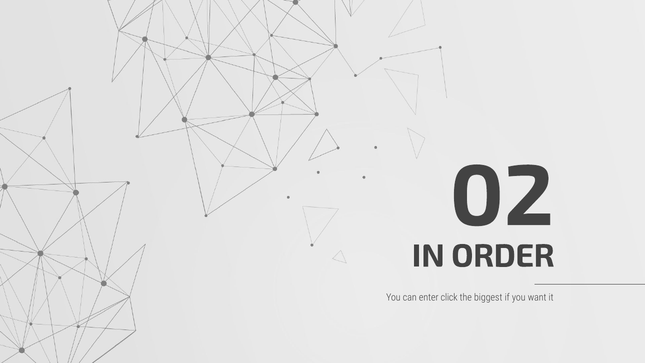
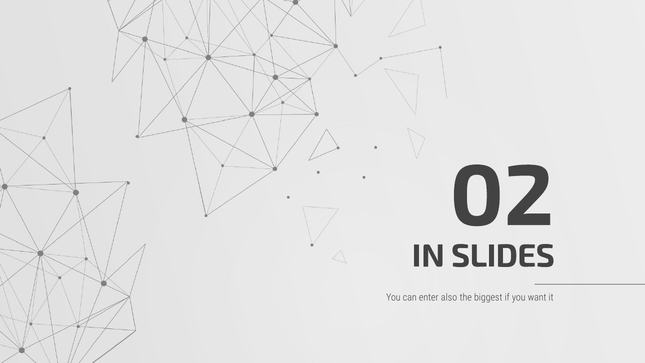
ORDER: ORDER -> SLIDES
click: click -> also
